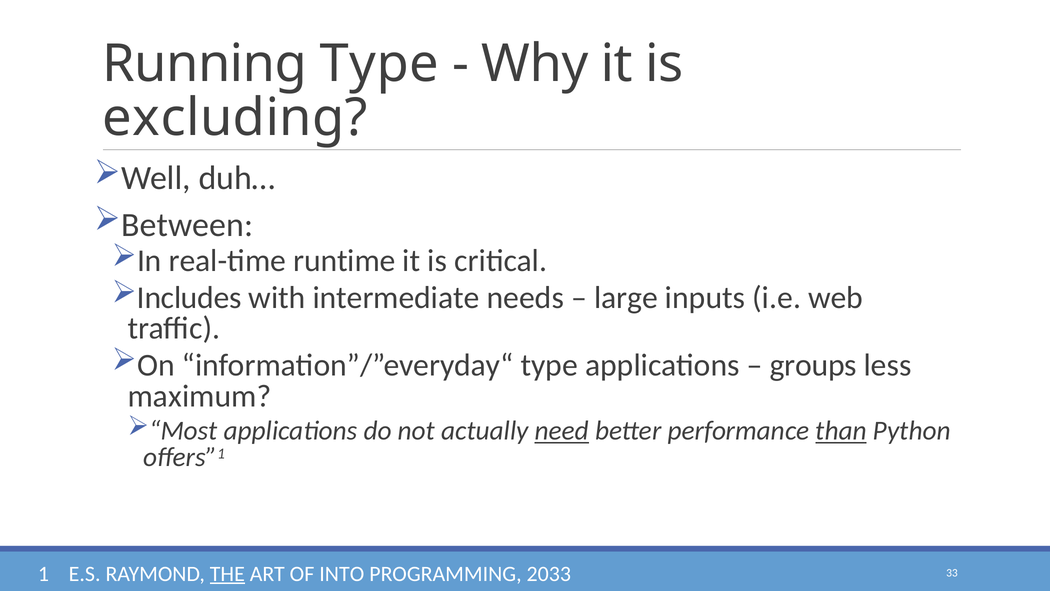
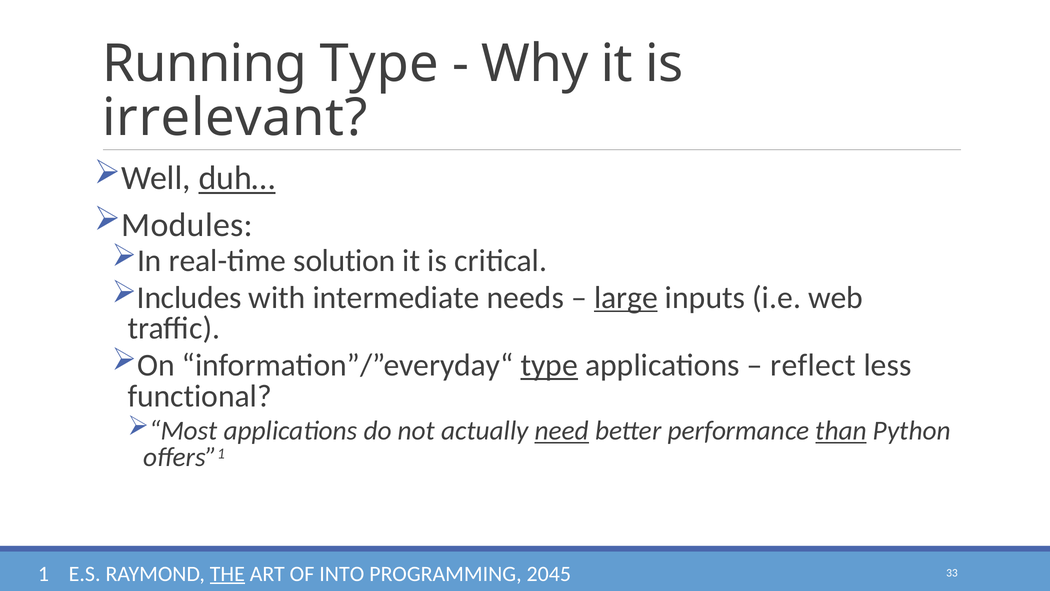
excluding: excluding -> irrelevant
duh… underline: none -> present
Between: Between -> Modules
runtime: runtime -> solution
large underline: none -> present
type at (549, 365) underline: none -> present
groups: groups -> reflect
maximum: maximum -> functional
2033: 2033 -> 2045
